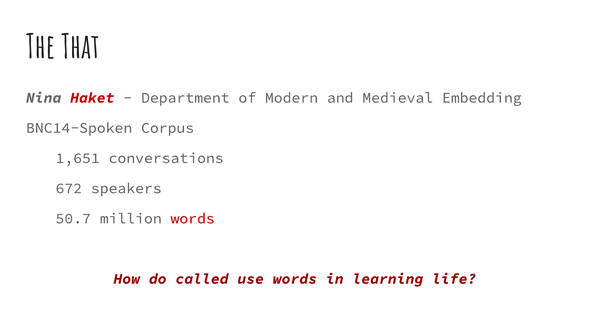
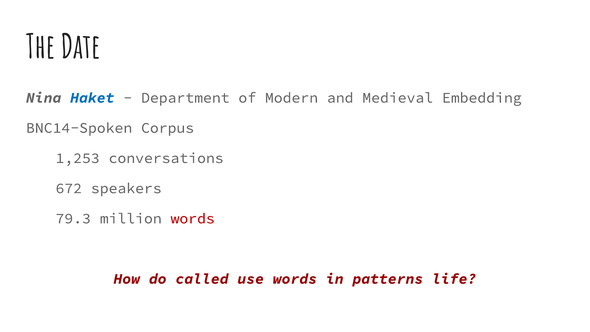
That: That -> Date
Haket colour: red -> blue
1,651: 1,651 -> 1,253
50.7: 50.7 -> 79.3
learning: learning -> patterns
